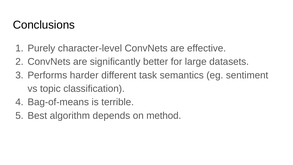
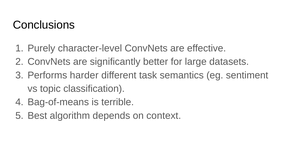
method: method -> context
